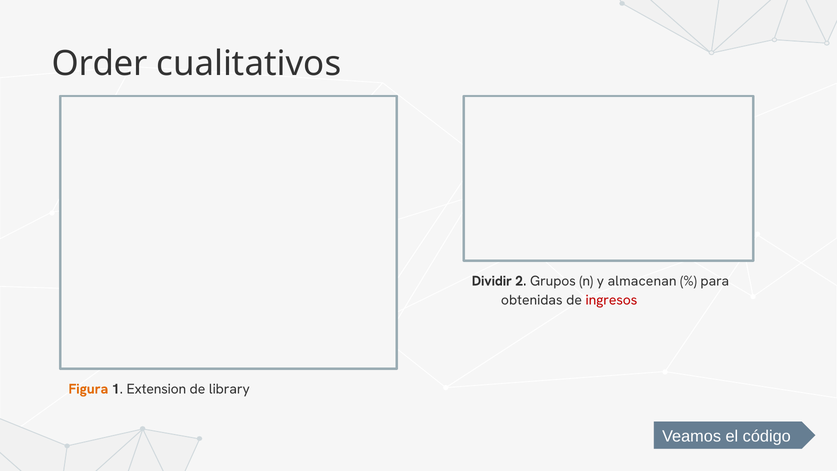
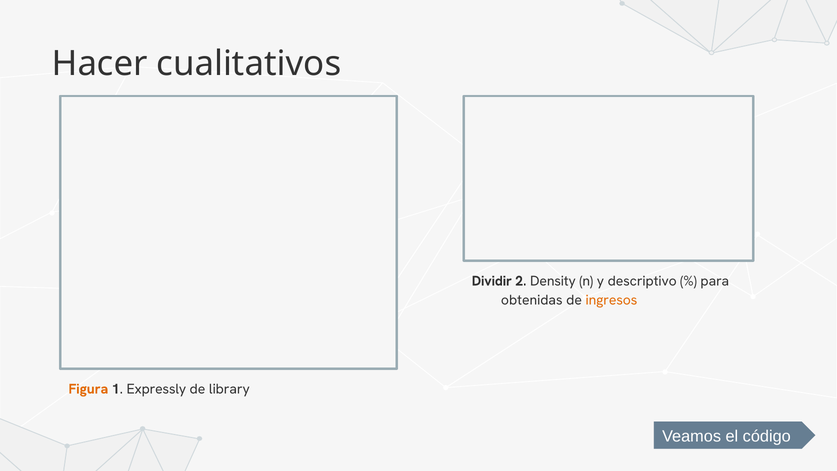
Order: Order -> Hacer
Grupos: Grupos -> Density
almacenan: almacenan -> descriptivo
ingresos colour: red -> orange
Extension: Extension -> Expressly
